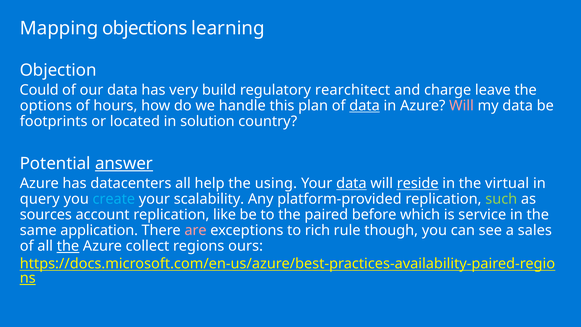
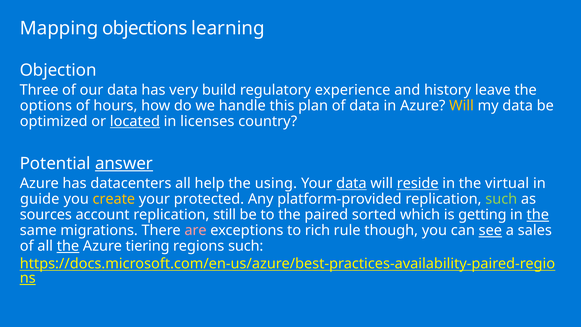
Could: Could -> Three
rearchitect: rearchitect -> experience
charge: charge -> history
data at (365, 106) underline: present -> none
Will at (461, 106) colour: pink -> yellow
footprints: footprints -> optimized
located underline: none -> present
solution: solution -> licenses
query: query -> guide
create colour: light blue -> yellow
scalability: scalability -> protected
like: like -> still
before: before -> sorted
service: service -> getting
the at (538, 215) underline: none -> present
application: application -> migrations
see underline: none -> present
collect: collect -> tiering
regions ours: ours -> such
